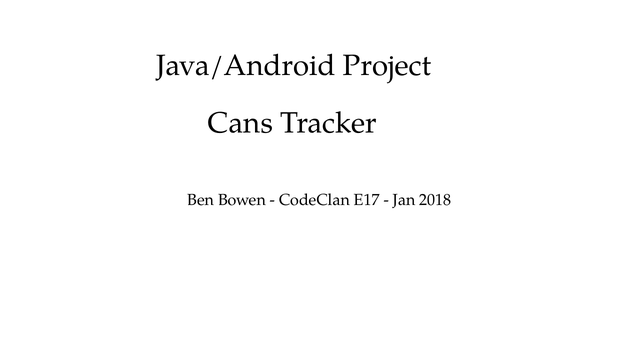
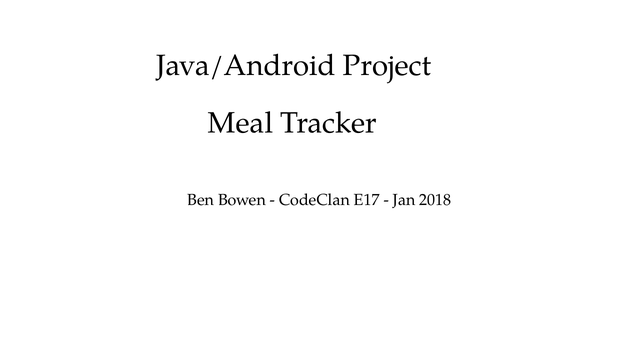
Cans: Cans -> Meal
